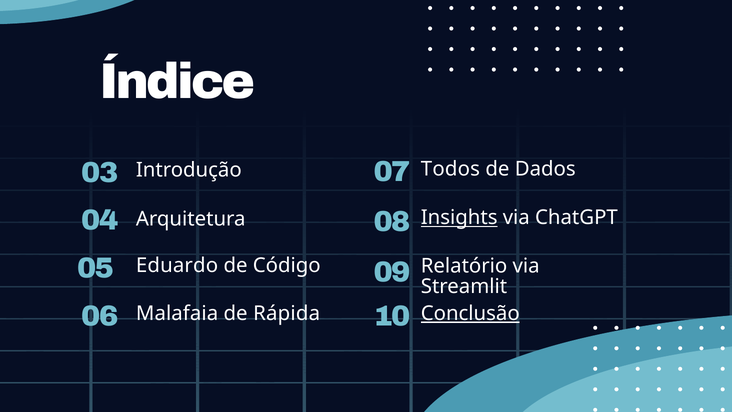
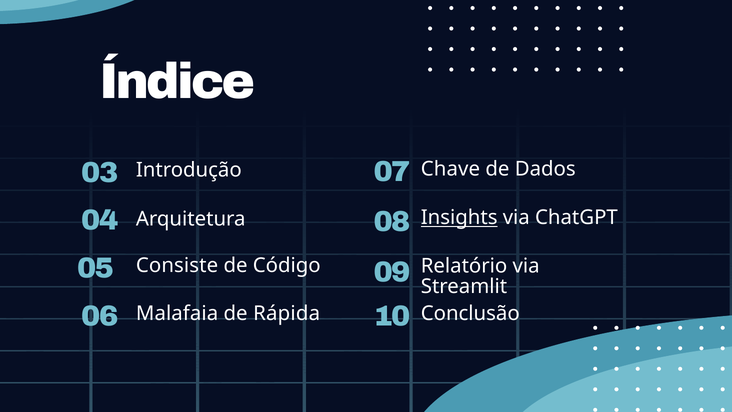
Todos: Todos -> Chave
Eduardo: Eduardo -> Consiste
Conclusão underline: present -> none
